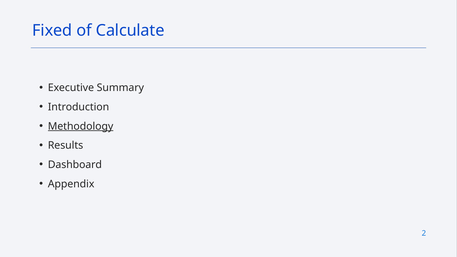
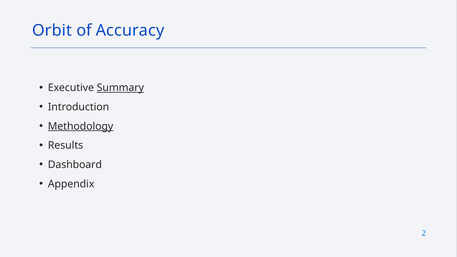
Fixed: Fixed -> Orbit
Calculate: Calculate -> Accuracy
Summary underline: none -> present
